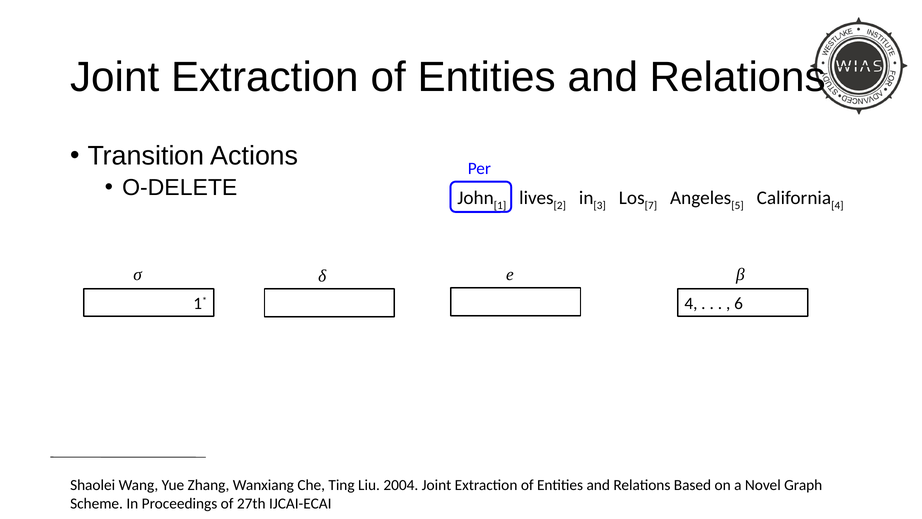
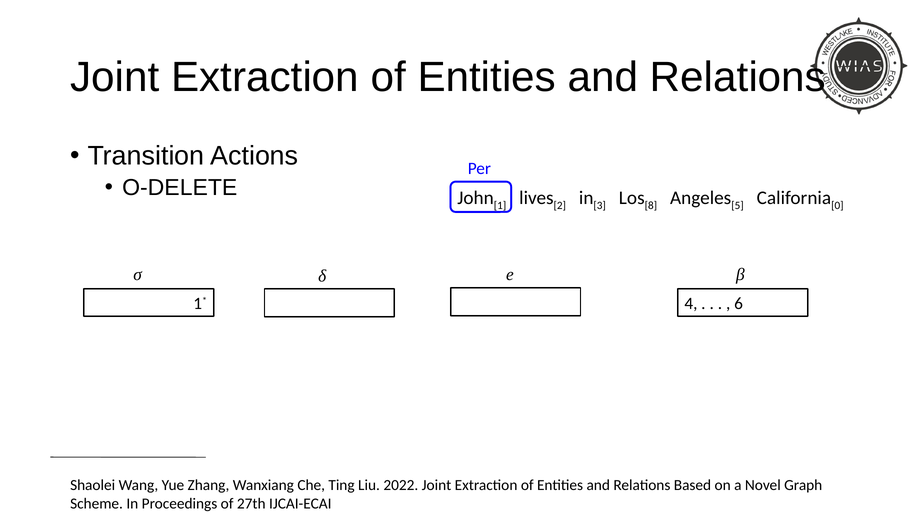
7: 7 -> 8
4 at (837, 205): 4 -> 0
2004: 2004 -> 2022
